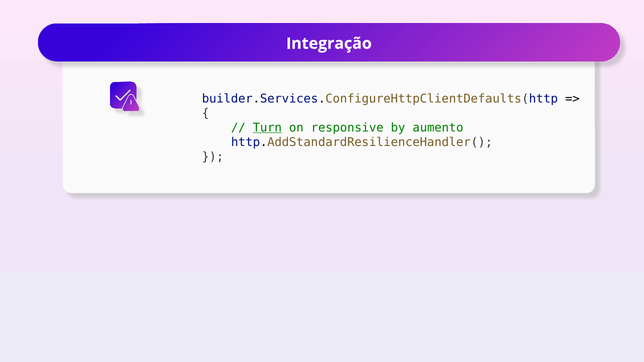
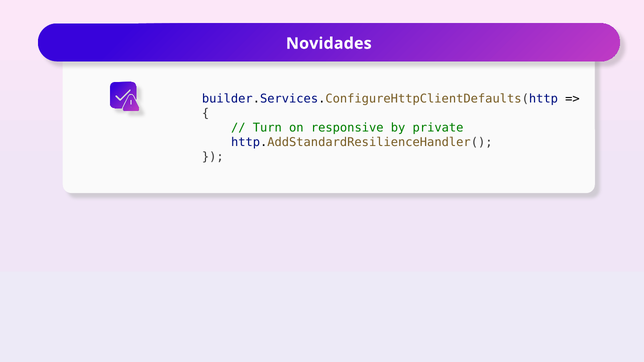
Integração: Integração -> Novidades
Turn underline: present -> none
aumento: aumento -> private
